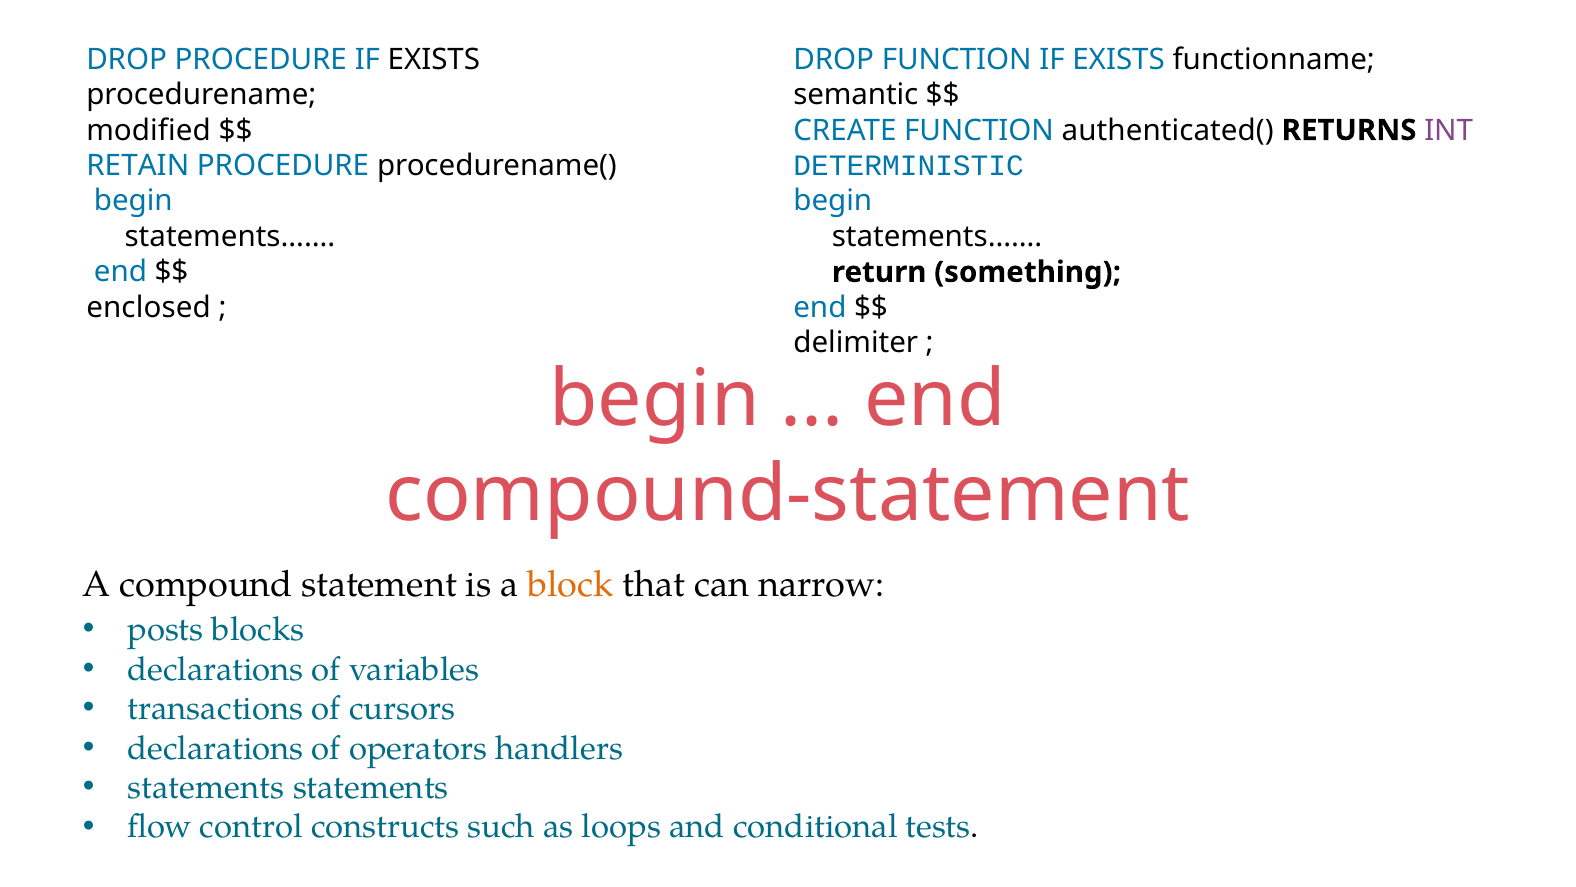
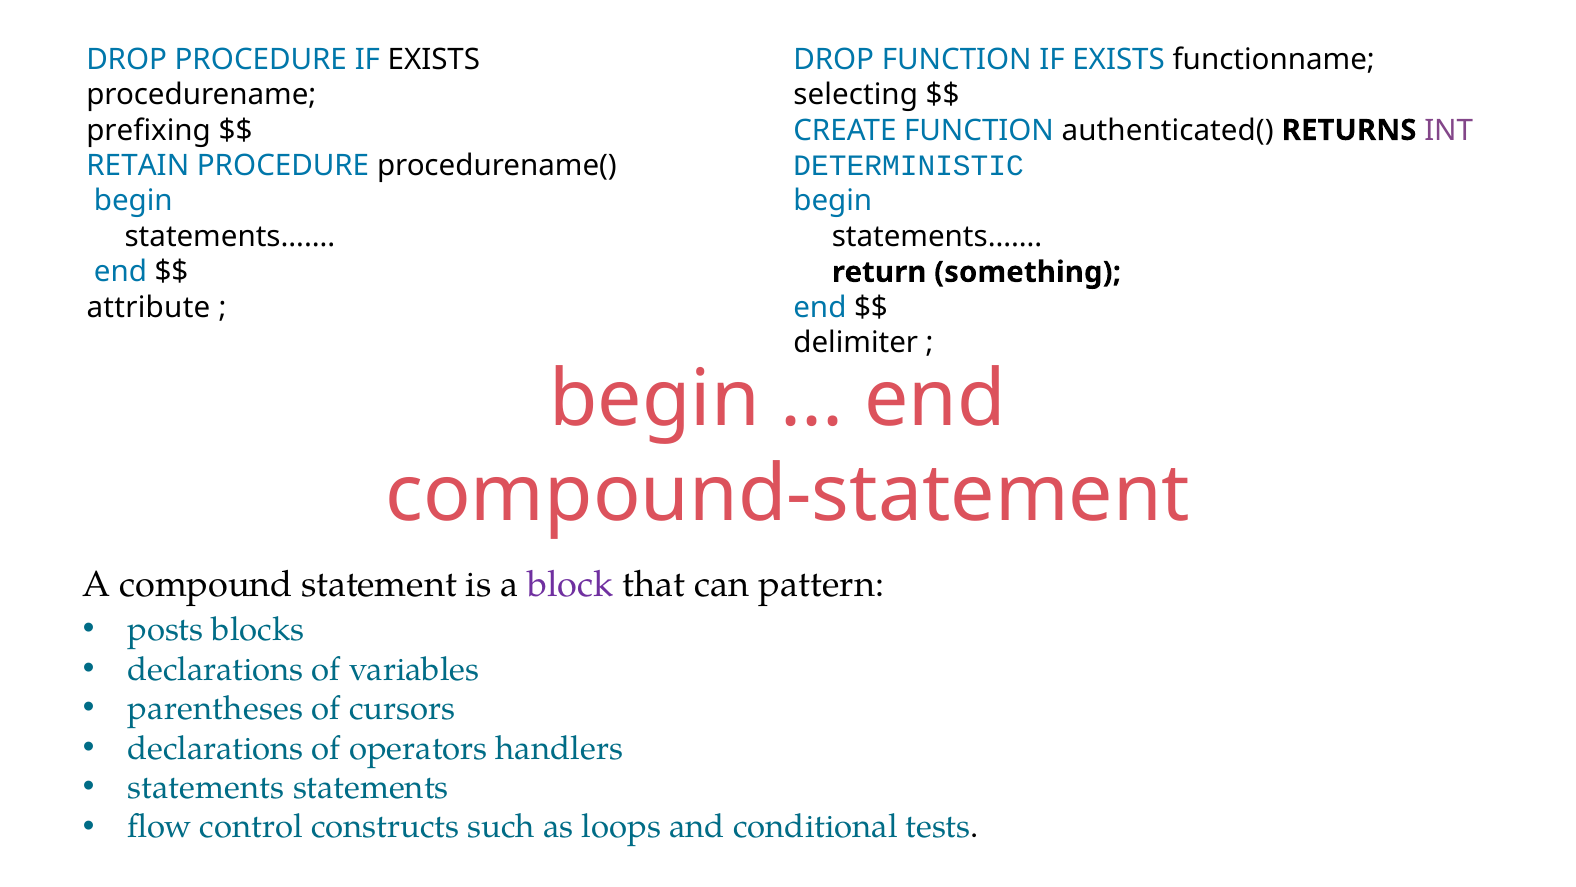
semantic: semantic -> selecting
modified: modified -> prefixing
enclosed: enclosed -> attribute
block colour: orange -> purple
narrow: narrow -> pattern
transactions: transactions -> parentheses
